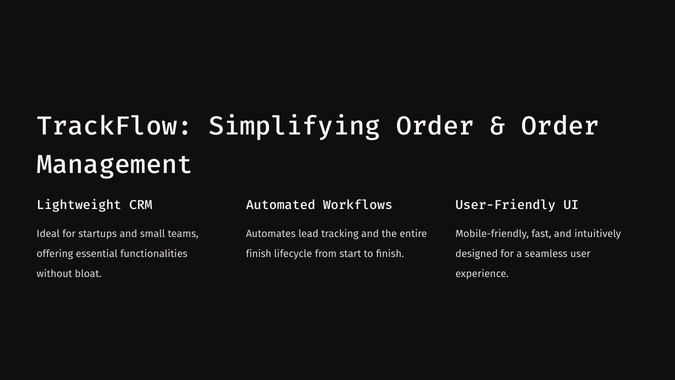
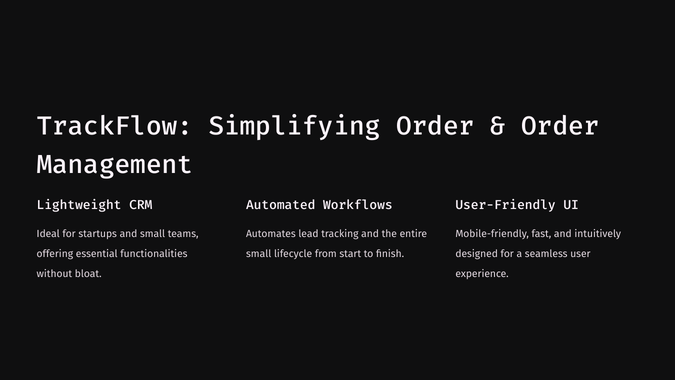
finish at (259, 254): finish -> small
